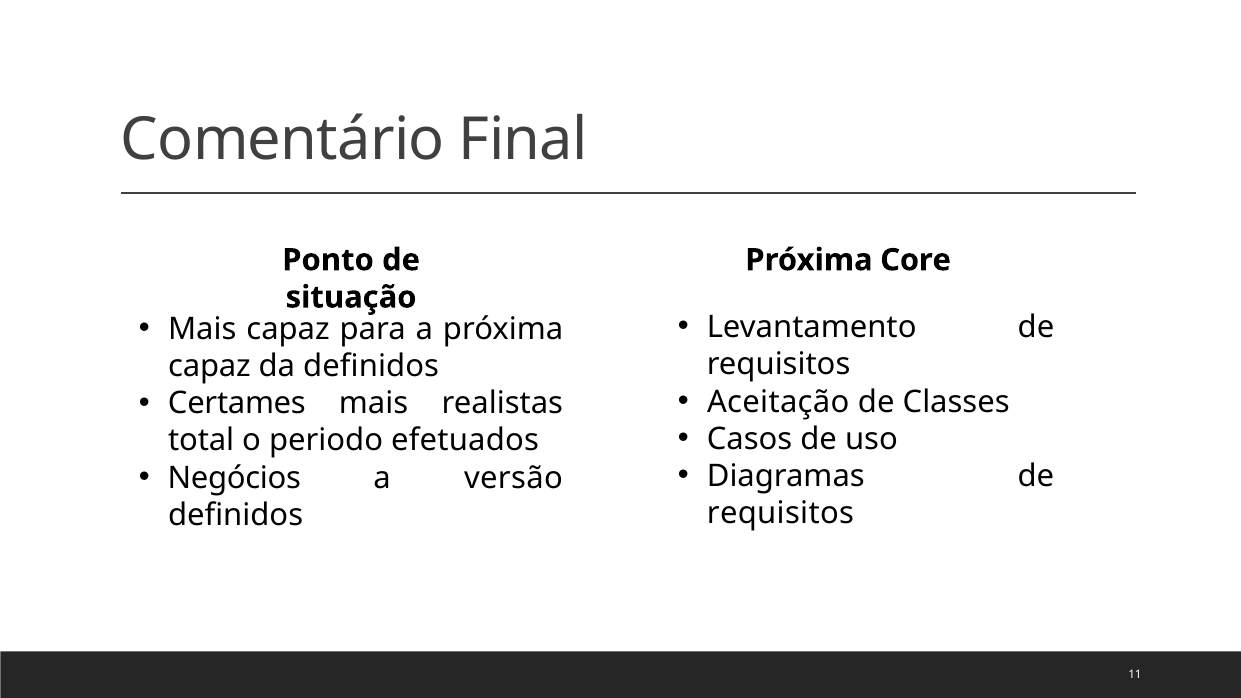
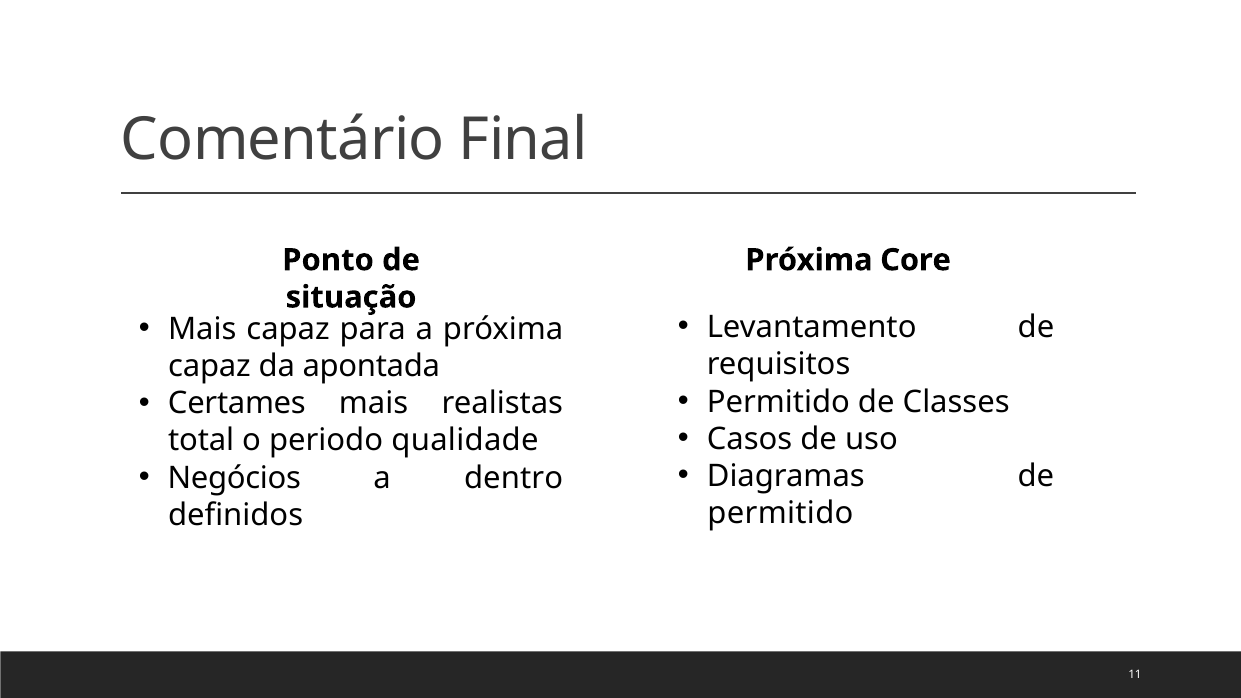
da definidos: definidos -> apontada
Aceitação at (778, 402): Aceitação -> Permitido
efetuados: efetuados -> qualidade
versão: versão -> dentro
requisitos at (780, 514): requisitos -> permitido
